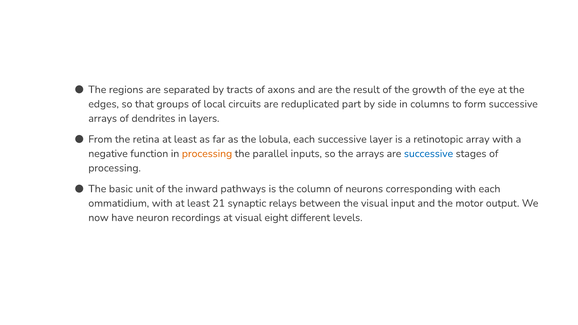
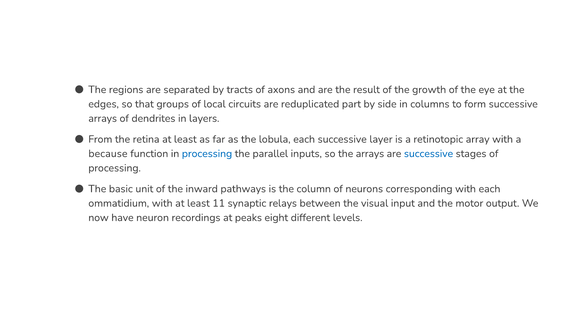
negative: negative -> because
processing at (207, 154) colour: orange -> blue
21: 21 -> 11
at visual: visual -> peaks
